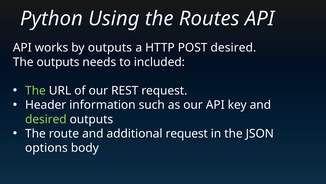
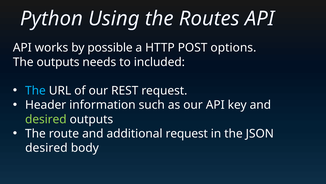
by outputs: outputs -> possible
POST desired: desired -> options
The at (35, 90) colour: light green -> light blue
options at (46, 147): options -> desired
